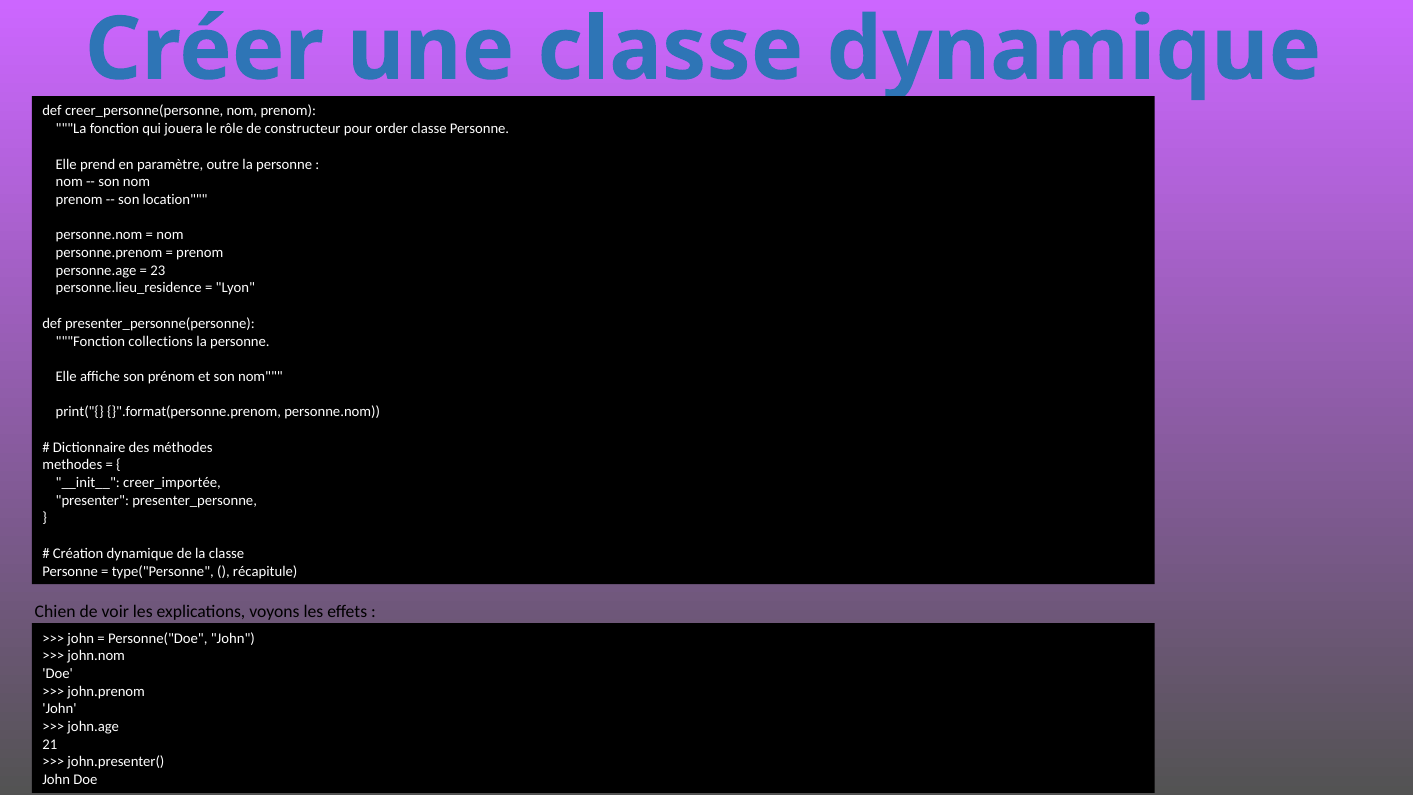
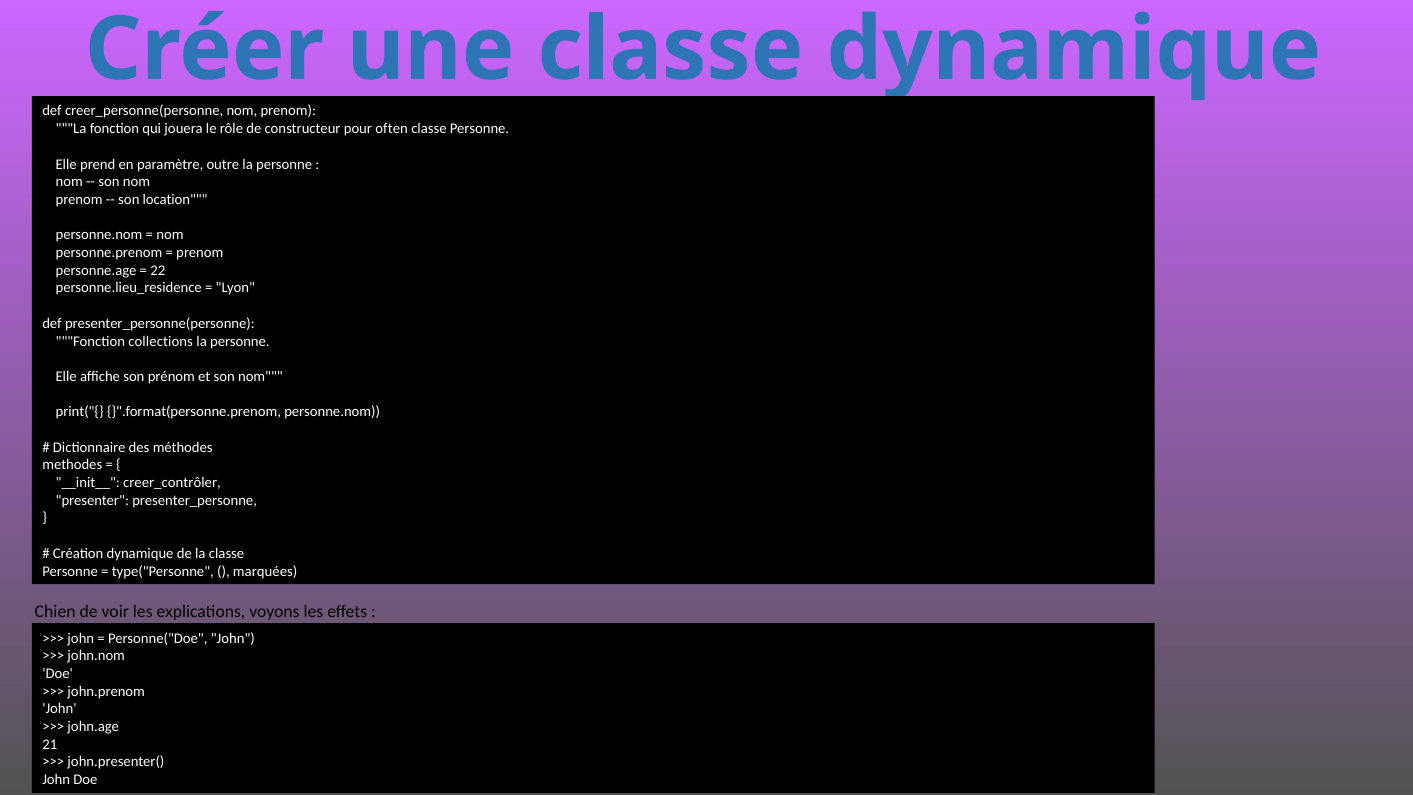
order: order -> often
23: 23 -> 22
creer_importée: creer_importée -> creer_contrôler
récapitule: récapitule -> marquées
